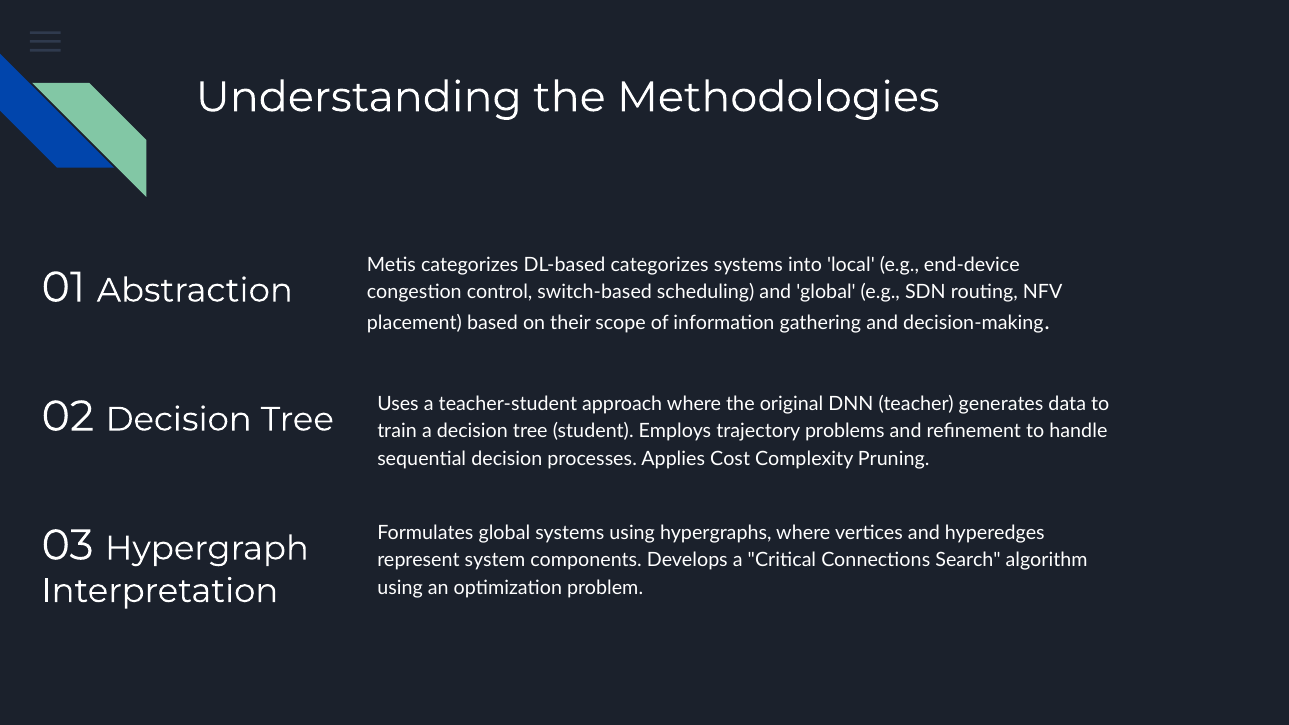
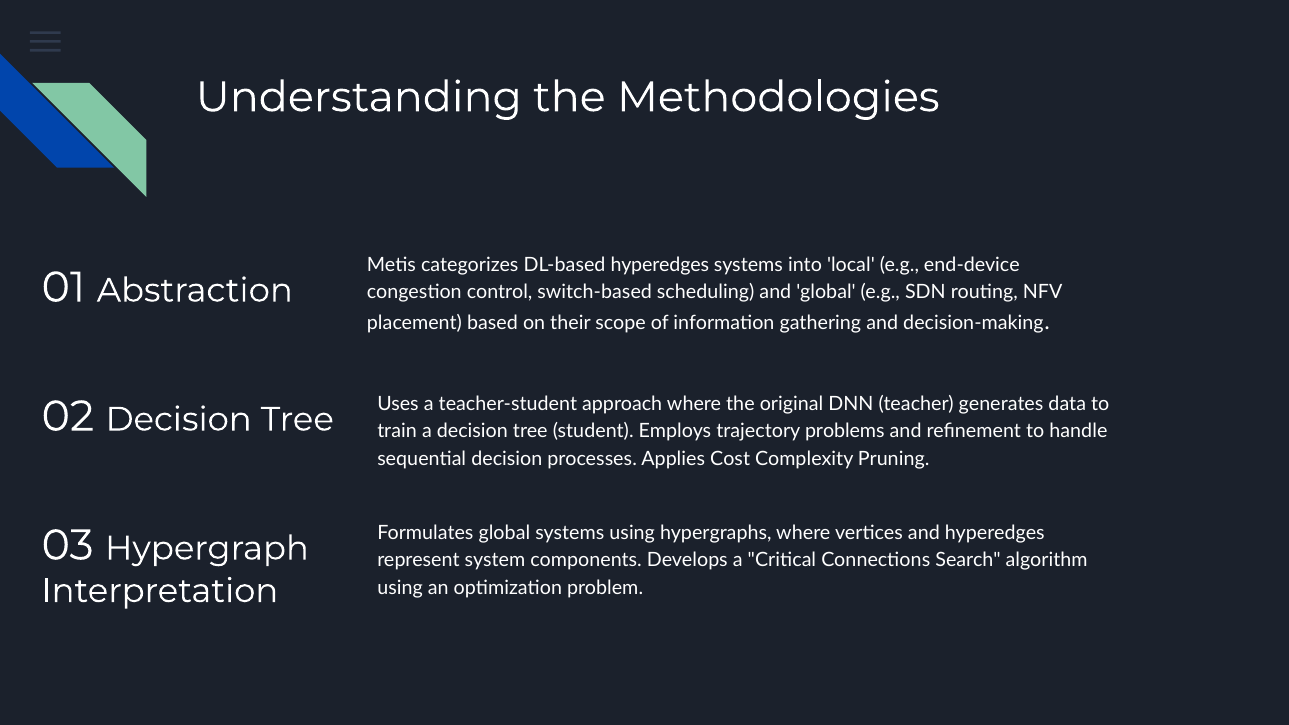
DL-based categorizes: categorizes -> hyperedges
